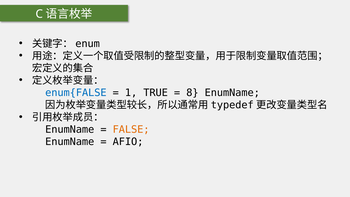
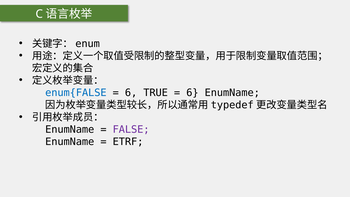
1 at (131, 93): 1 -> 6
8 at (192, 93): 8 -> 6
FALSE colour: orange -> purple
AFIO: AFIO -> ETRF
